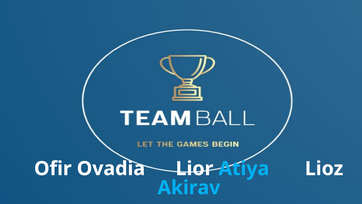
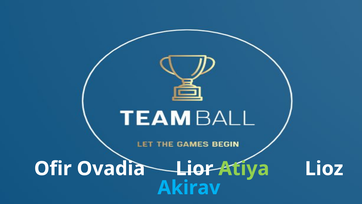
Atiya colour: light blue -> light green
